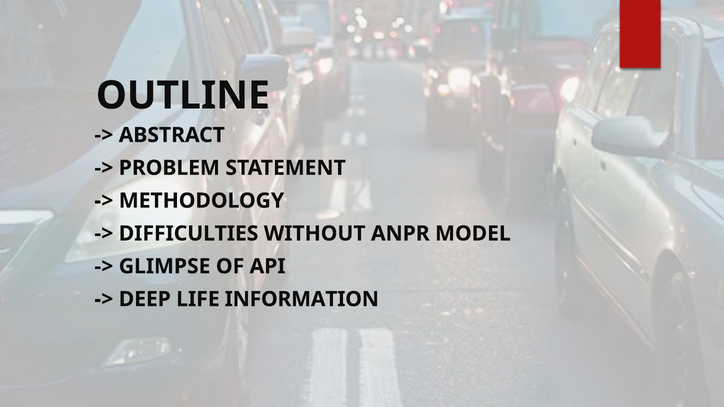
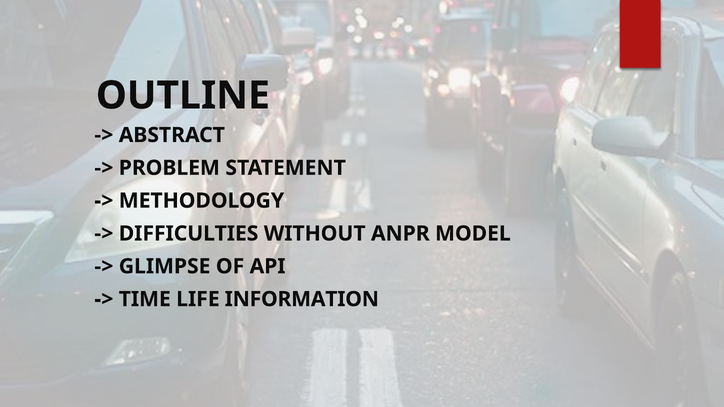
DEEP: DEEP -> TIME
